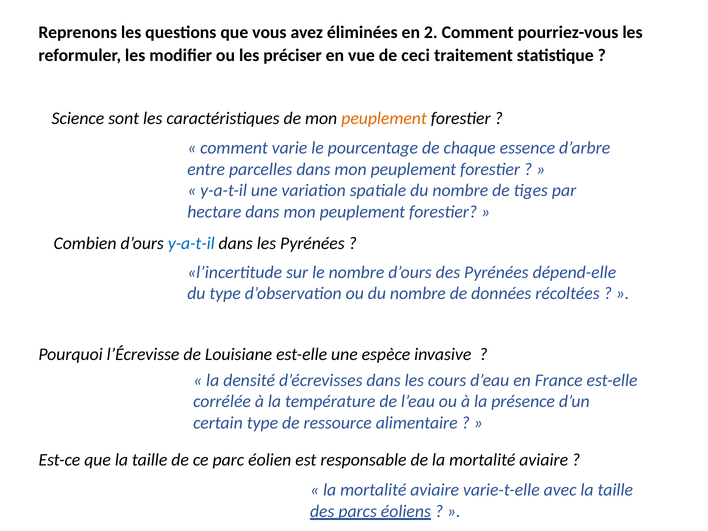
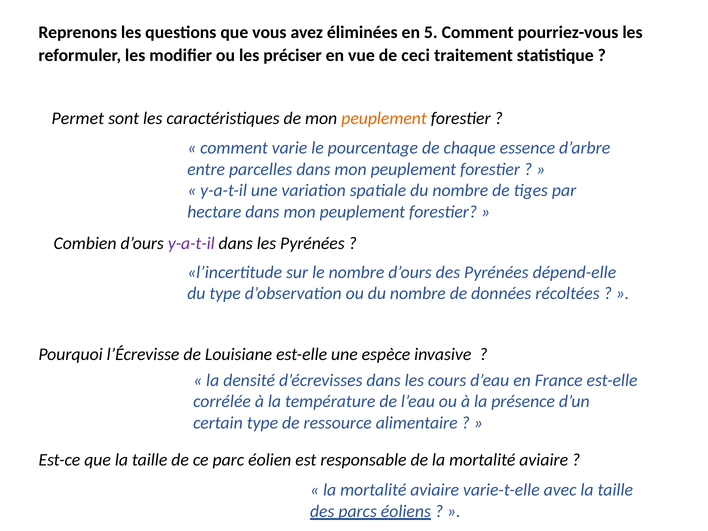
2: 2 -> 5
Science: Science -> Permet
y-a-t-il at (191, 244) colour: blue -> purple
